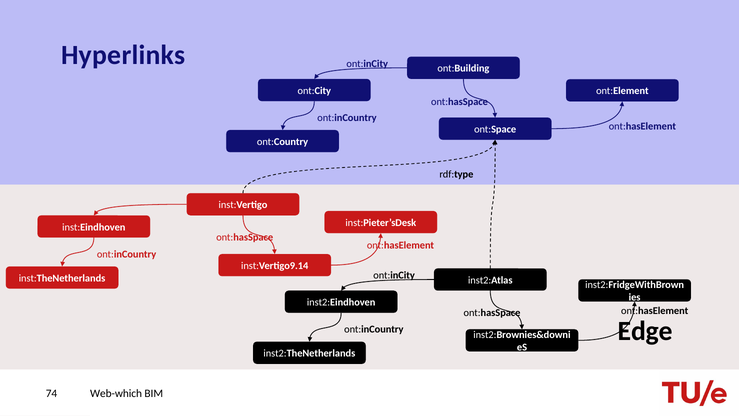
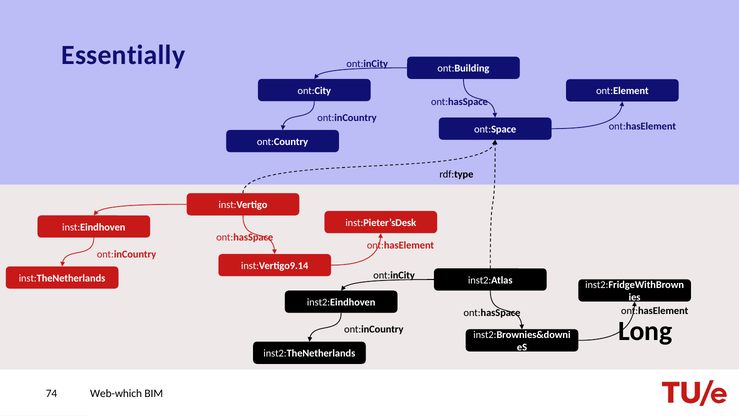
Hyperlinks: Hyperlinks -> Essentially
Edge: Edge -> Long
